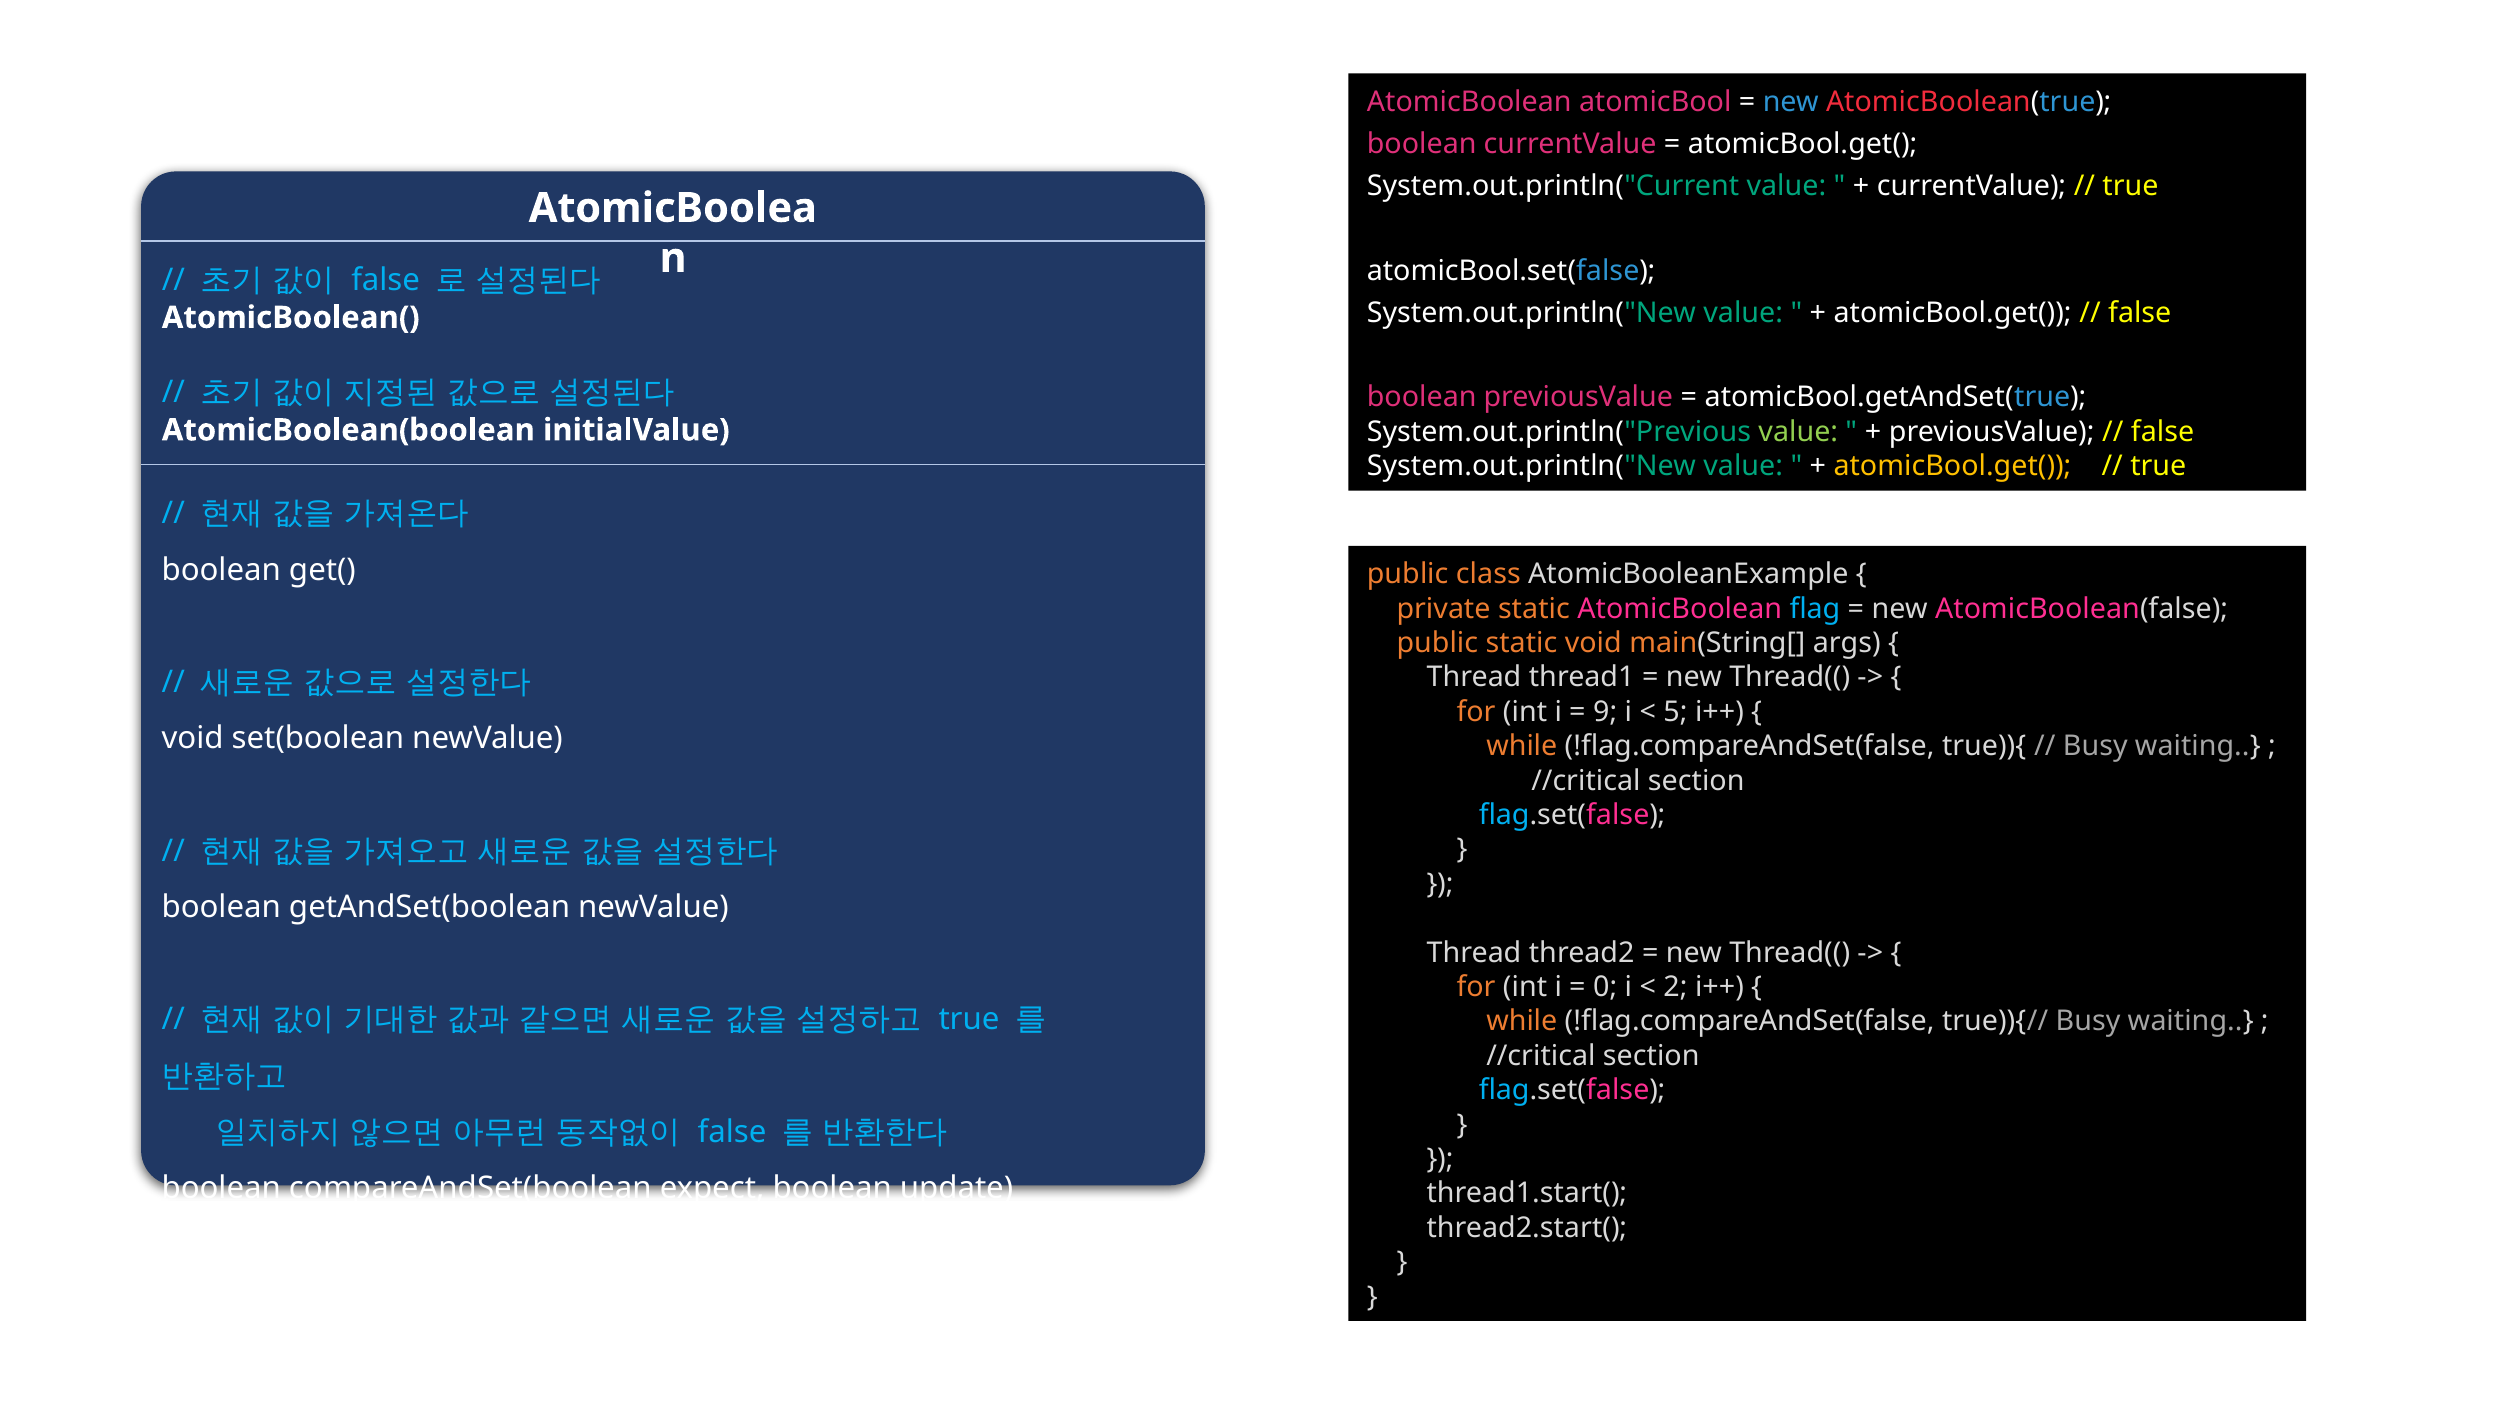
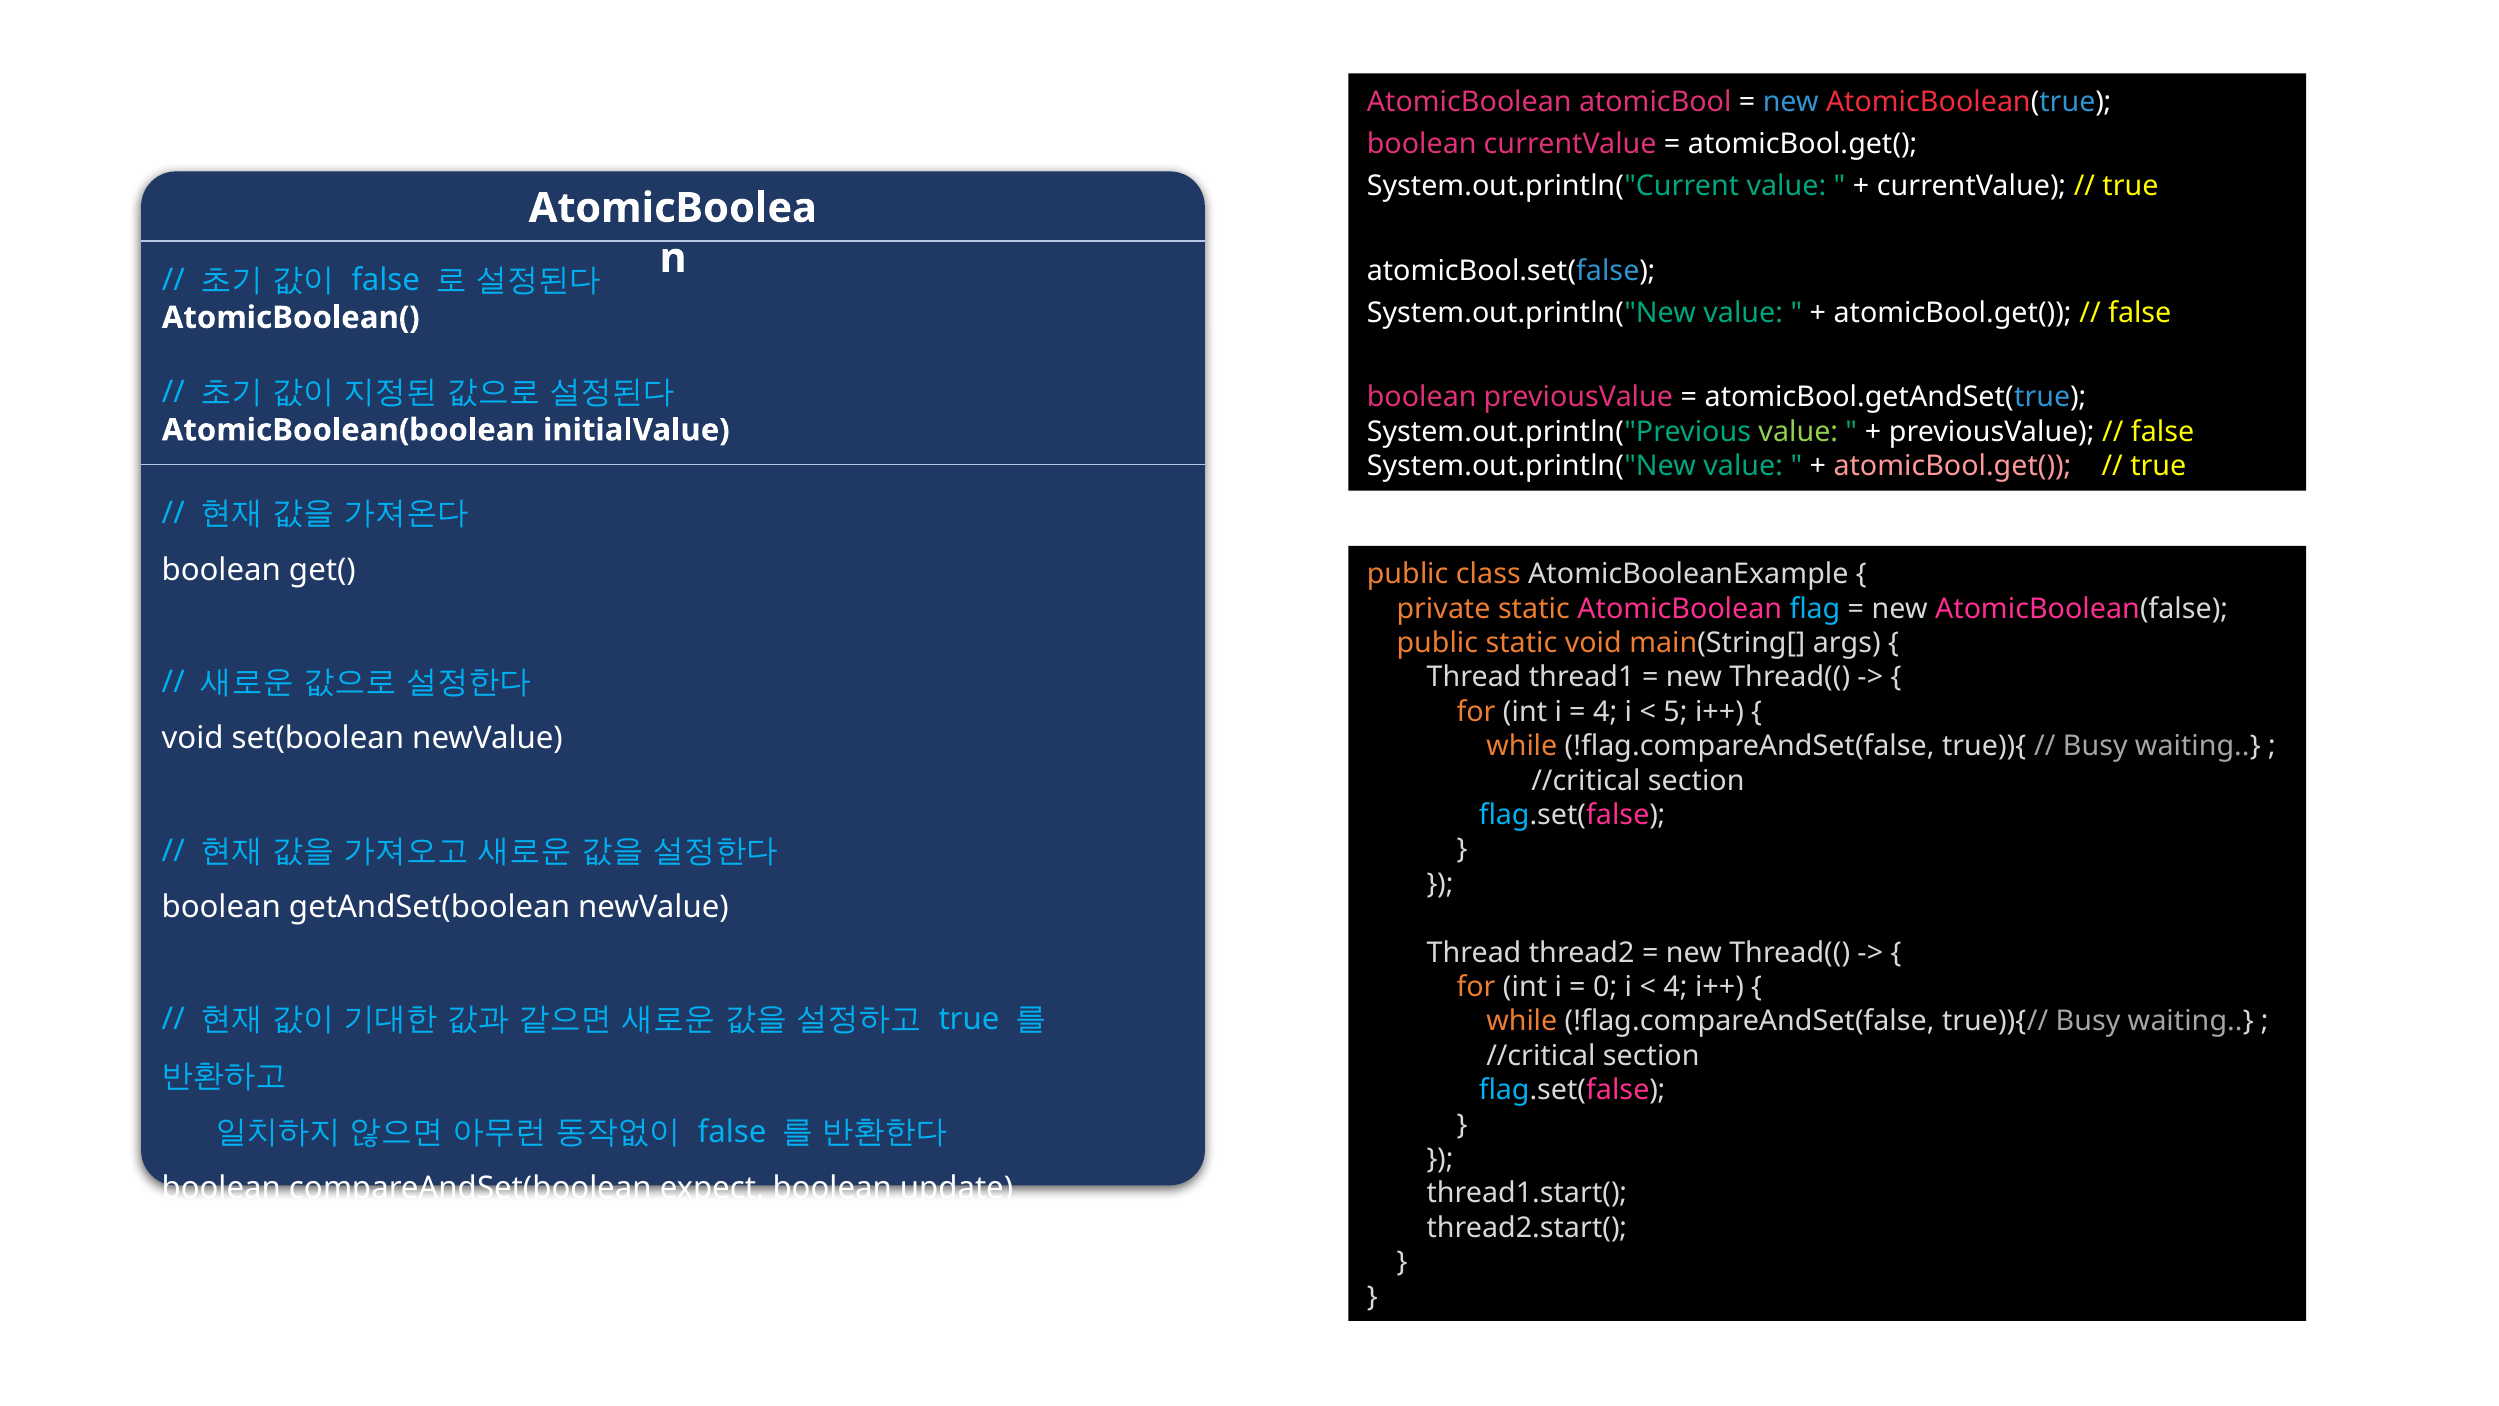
atomicBool.get( at (1952, 466) colour: yellow -> pink
9 at (1605, 712): 9 -> 4
2 at (1675, 987): 2 -> 4
